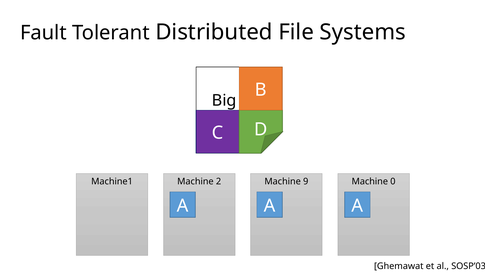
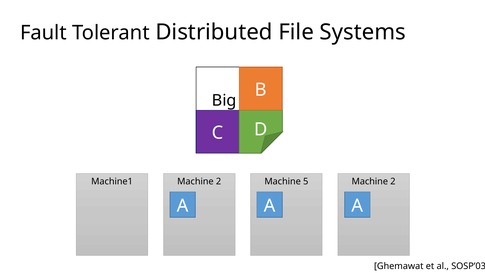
9: 9 -> 5
0 at (393, 181): 0 -> 2
